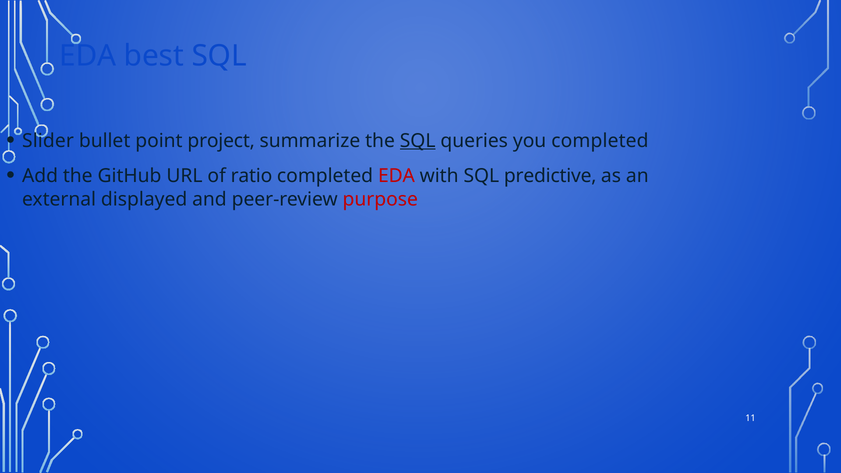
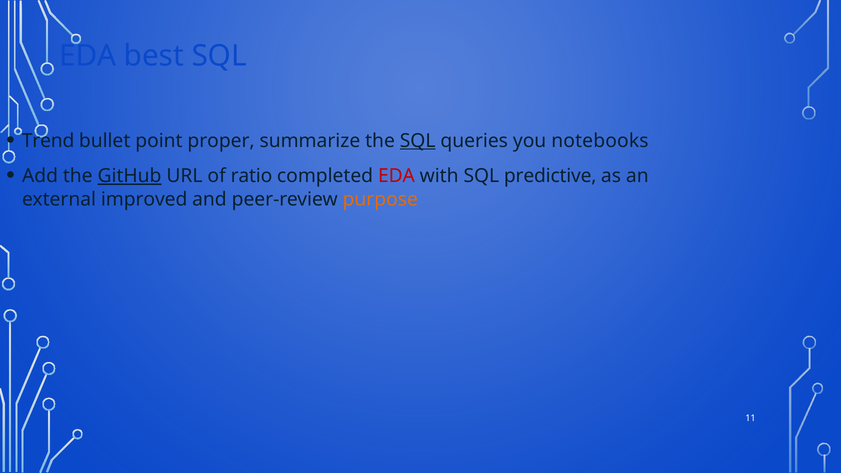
Slider: Slider -> Trend
project: project -> proper
you completed: completed -> notebooks
GitHub underline: none -> present
displayed: displayed -> improved
purpose colour: red -> orange
